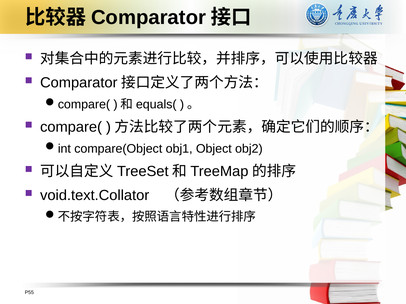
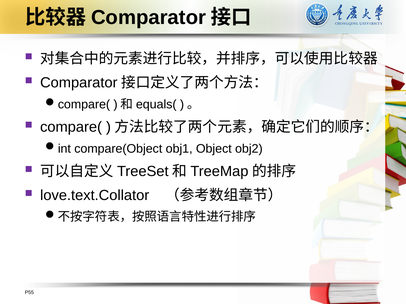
void.text.Collator: void.text.Collator -> love.text.Collator
